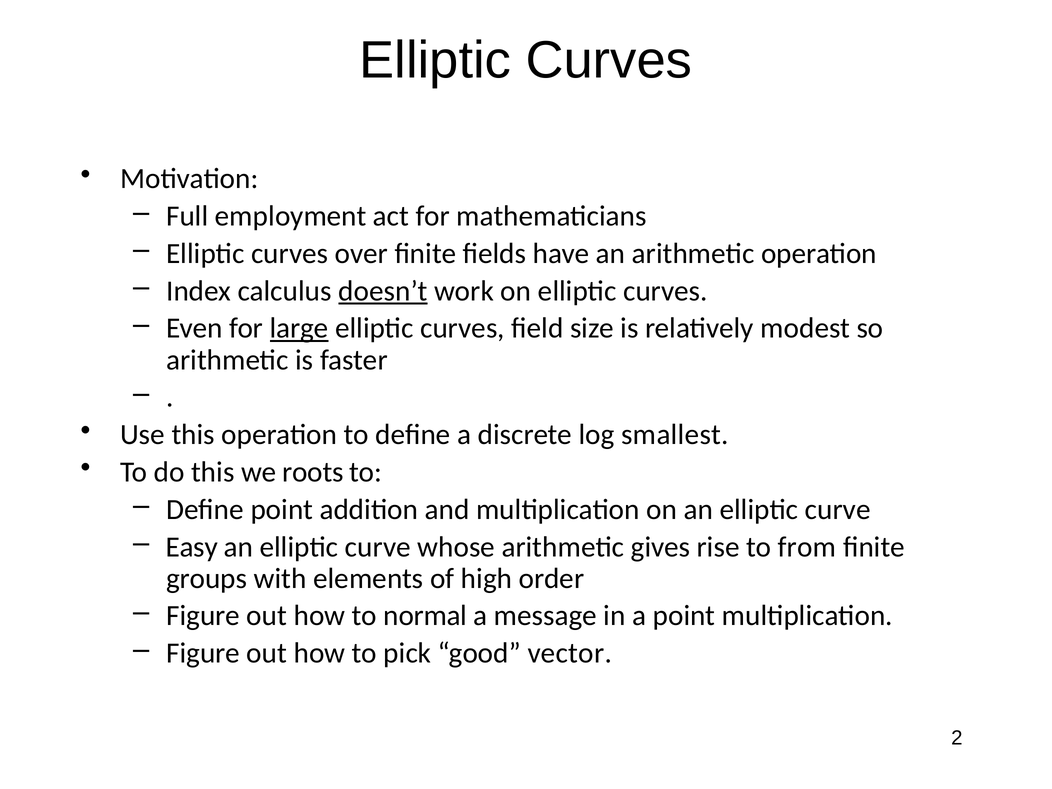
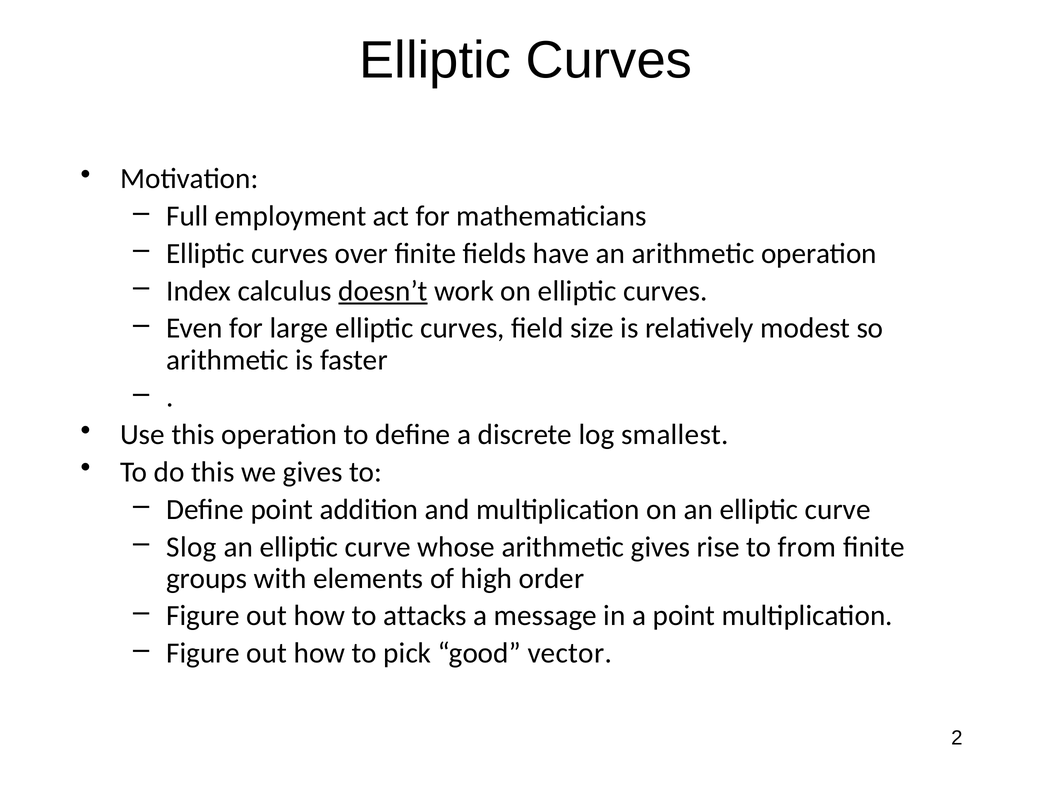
large underline: present -> none
we roots: roots -> gives
Easy: Easy -> Slog
normal: normal -> attacks
